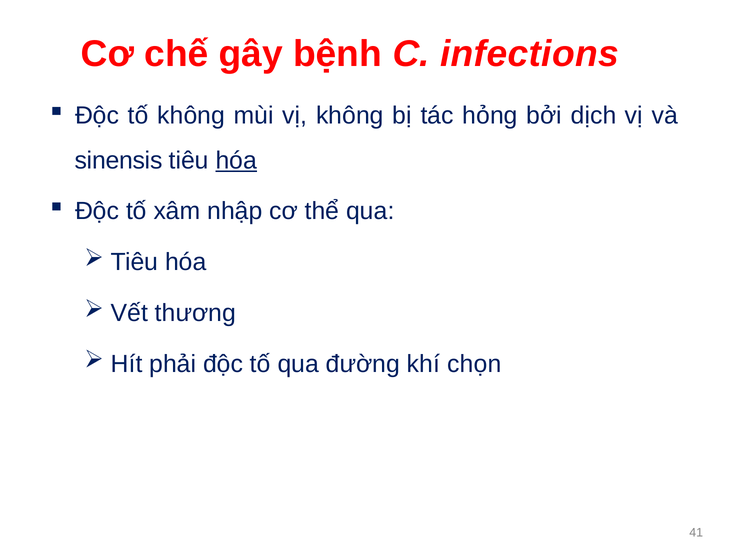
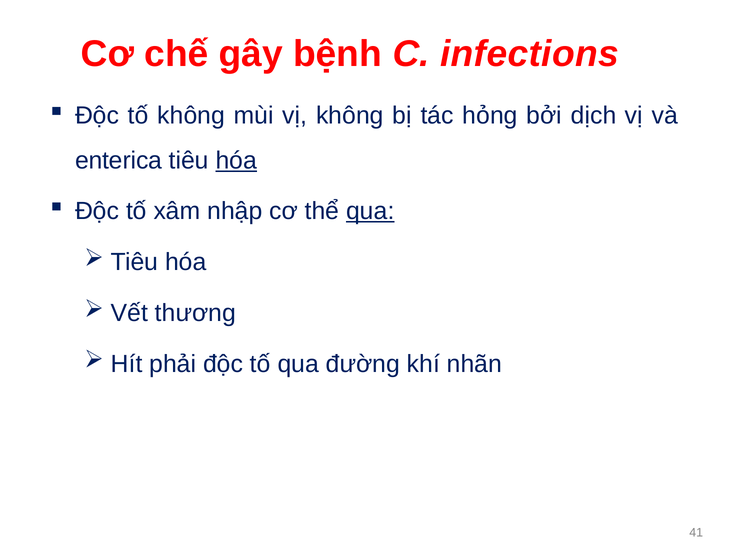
sinensis: sinensis -> enterica
qua at (370, 211) underline: none -> present
chọn: chọn -> nhãn
